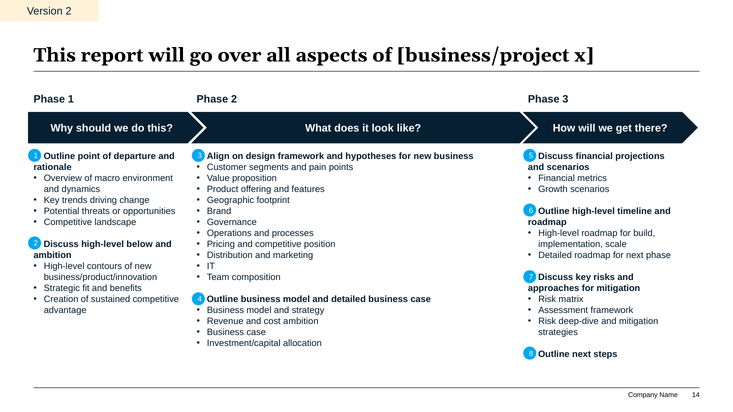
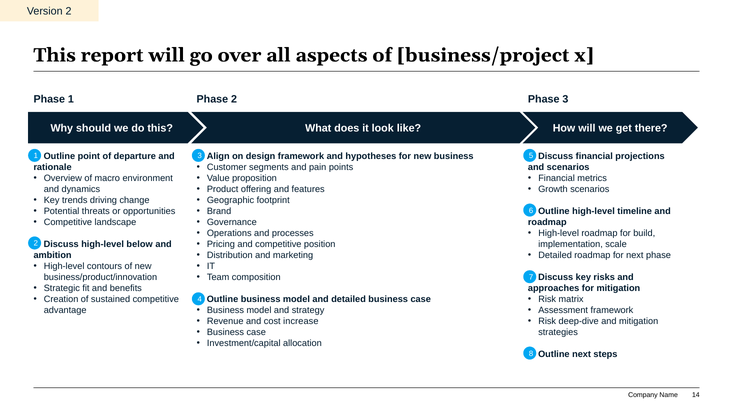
cost ambition: ambition -> increase
